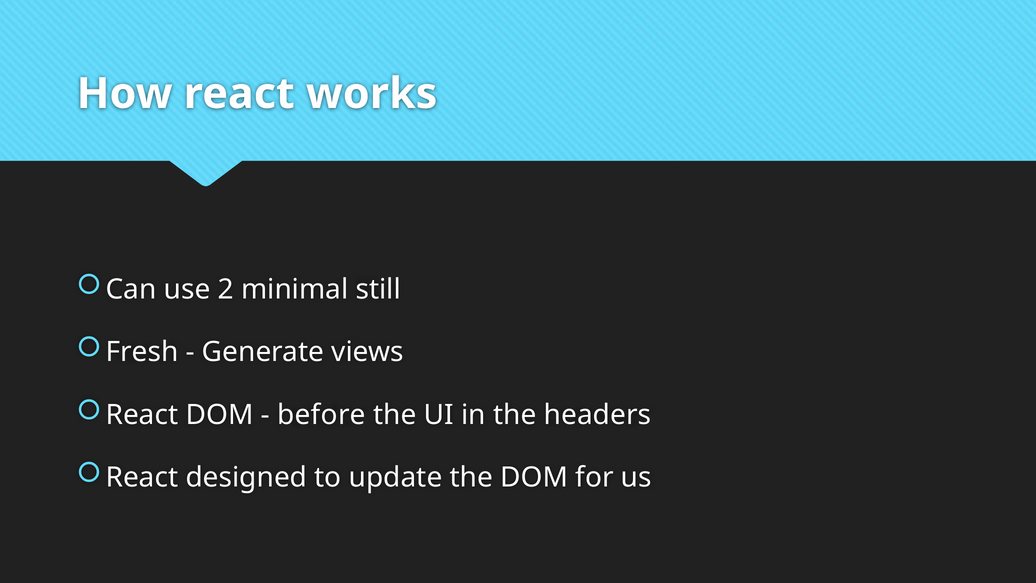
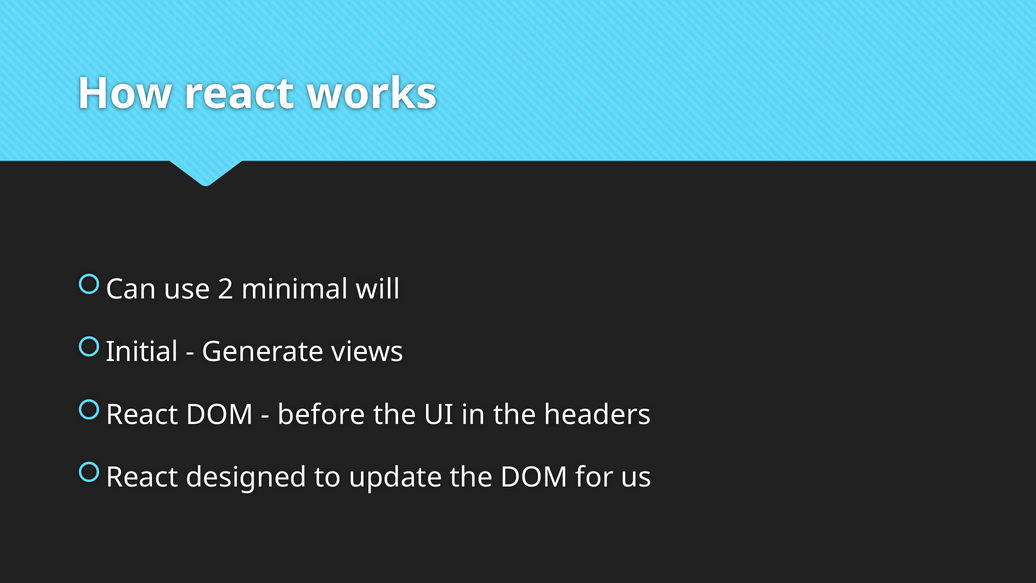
still: still -> will
Fresh: Fresh -> Initial
